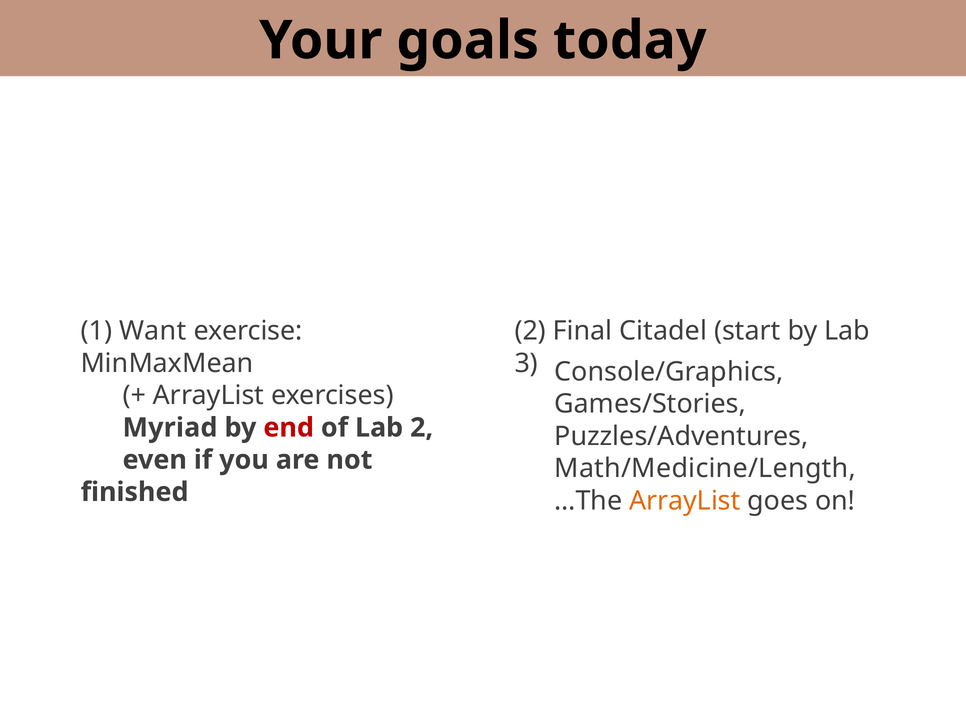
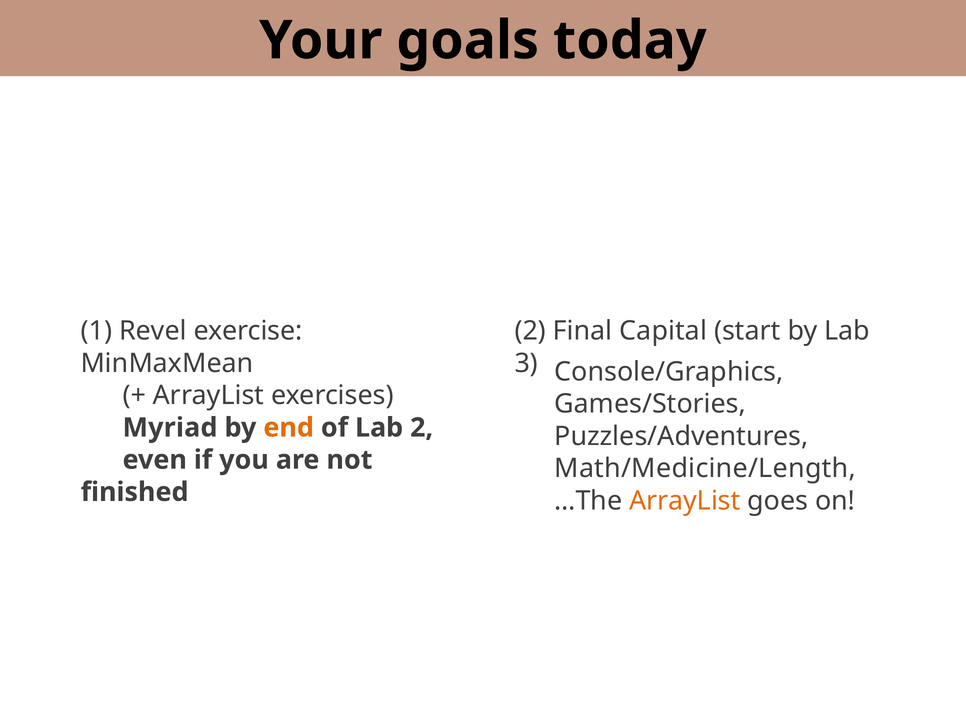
Want: Want -> Revel
Citadel: Citadel -> Capital
end colour: red -> orange
